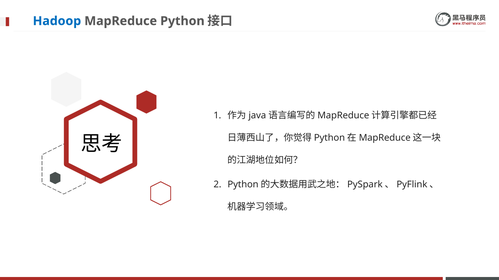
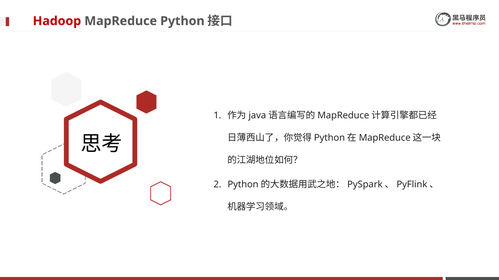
Hadoop colour: blue -> red
